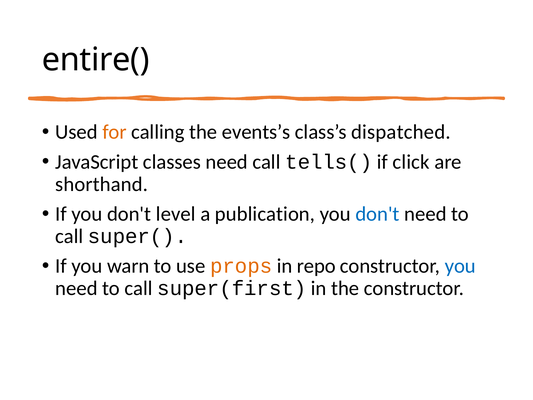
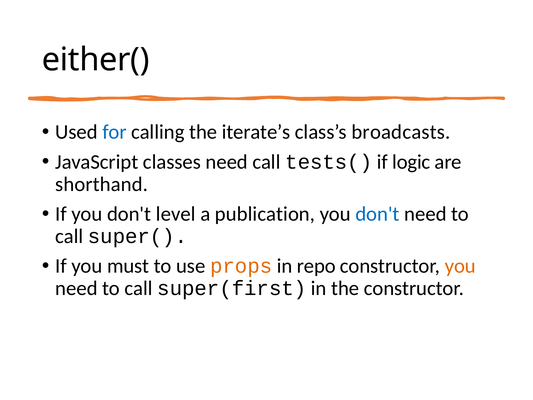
entire(: entire( -> either(
for colour: orange -> blue
events’s: events’s -> iterate’s
dispatched: dispatched -> broadcasts
tells(: tells( -> tests(
click: click -> logic
warn: warn -> must
you at (460, 266) colour: blue -> orange
